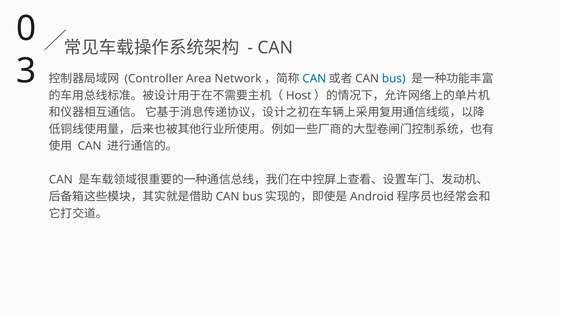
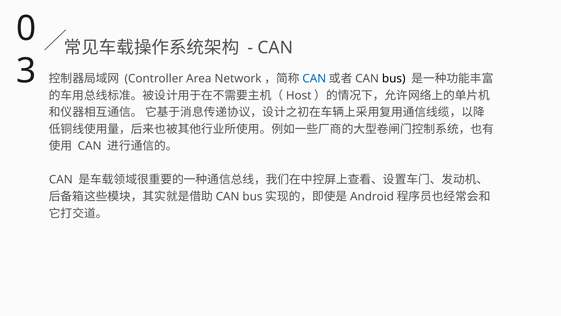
bus at (394, 79) colour: blue -> black
